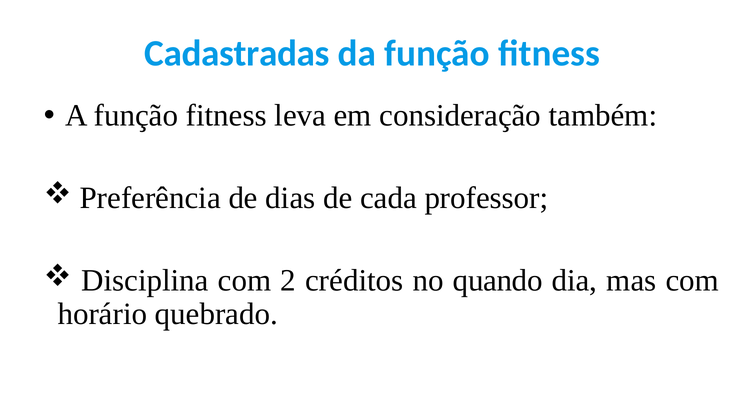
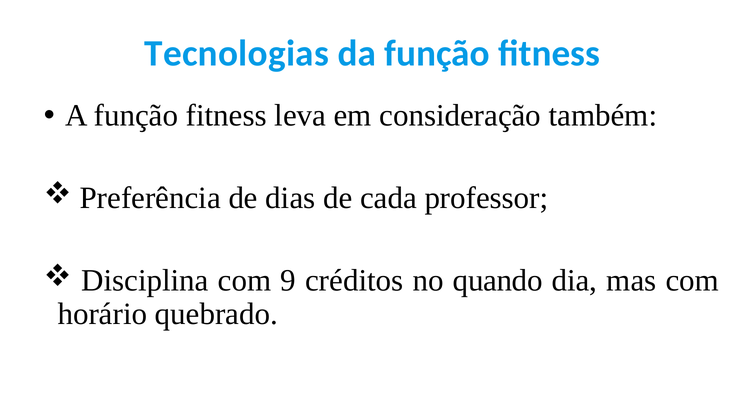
Cadastradas: Cadastradas -> Tecnologias
2: 2 -> 9
